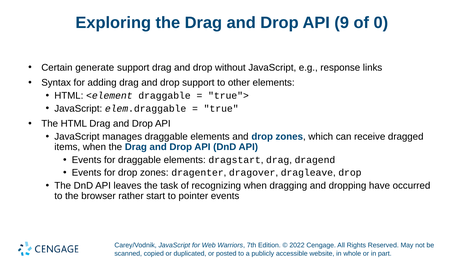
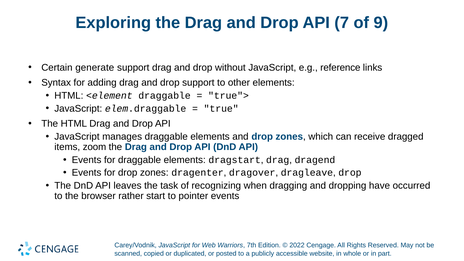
9: 9 -> 7
0: 0 -> 9
response: response -> reference
items when: when -> zoom
